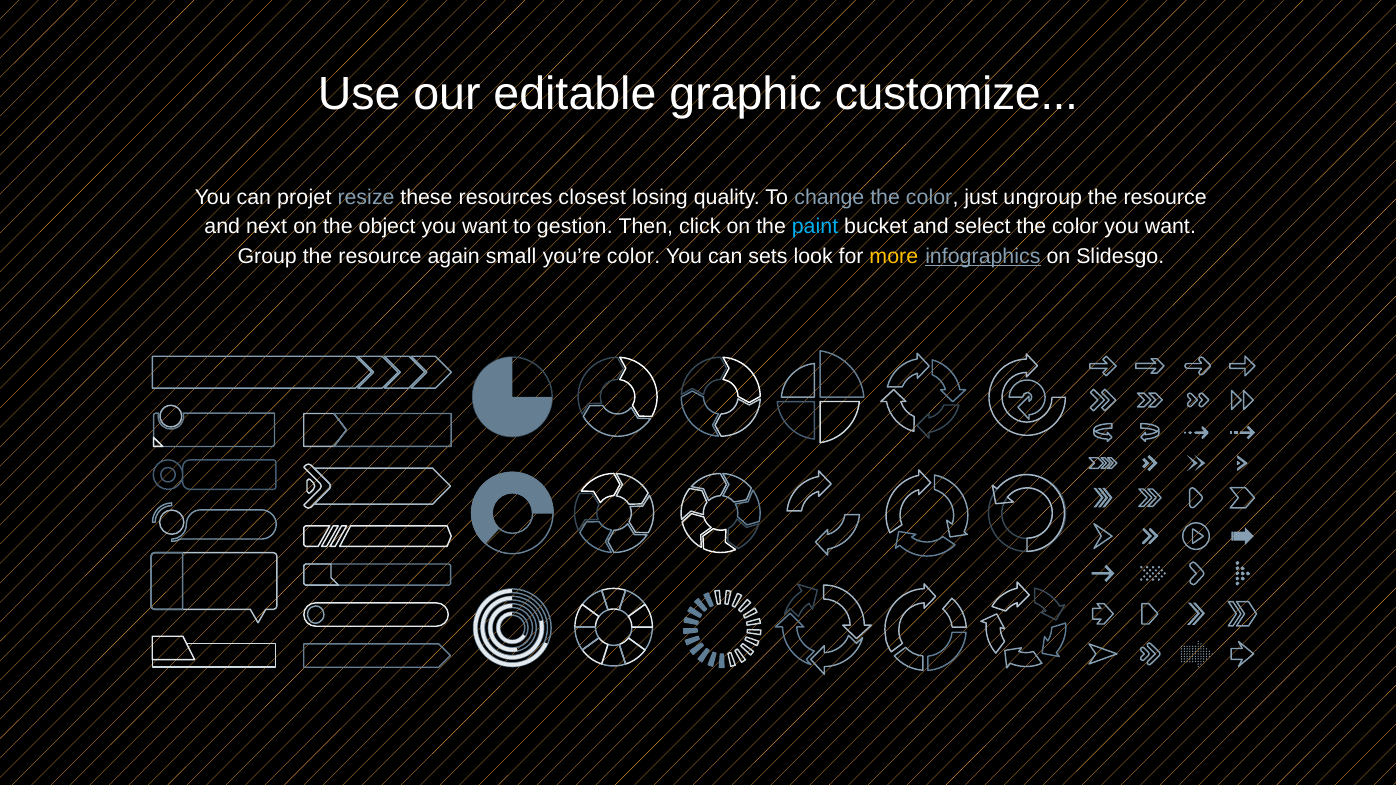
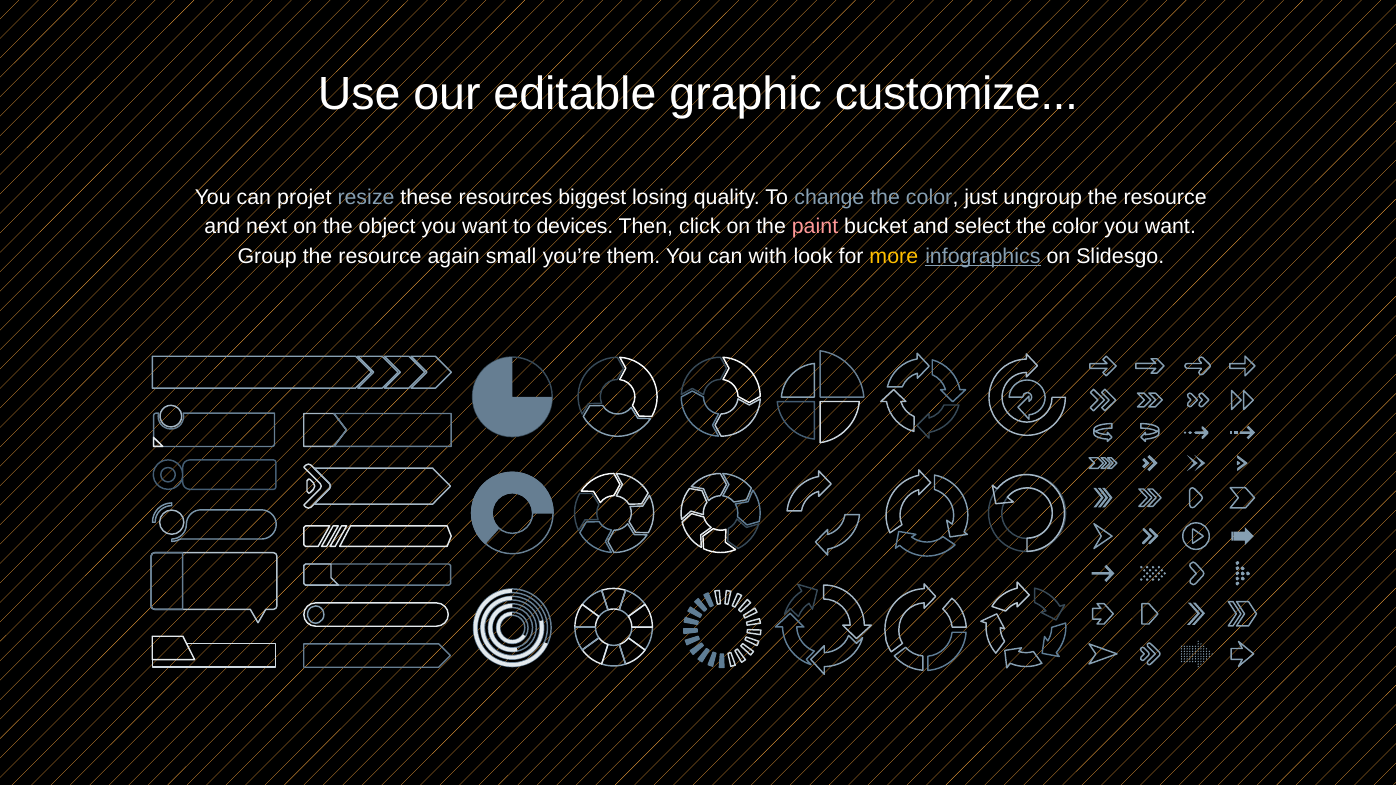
closest: closest -> biggest
gestion: gestion -> devices
paint colour: light blue -> pink
you’re color: color -> them
sets: sets -> with
